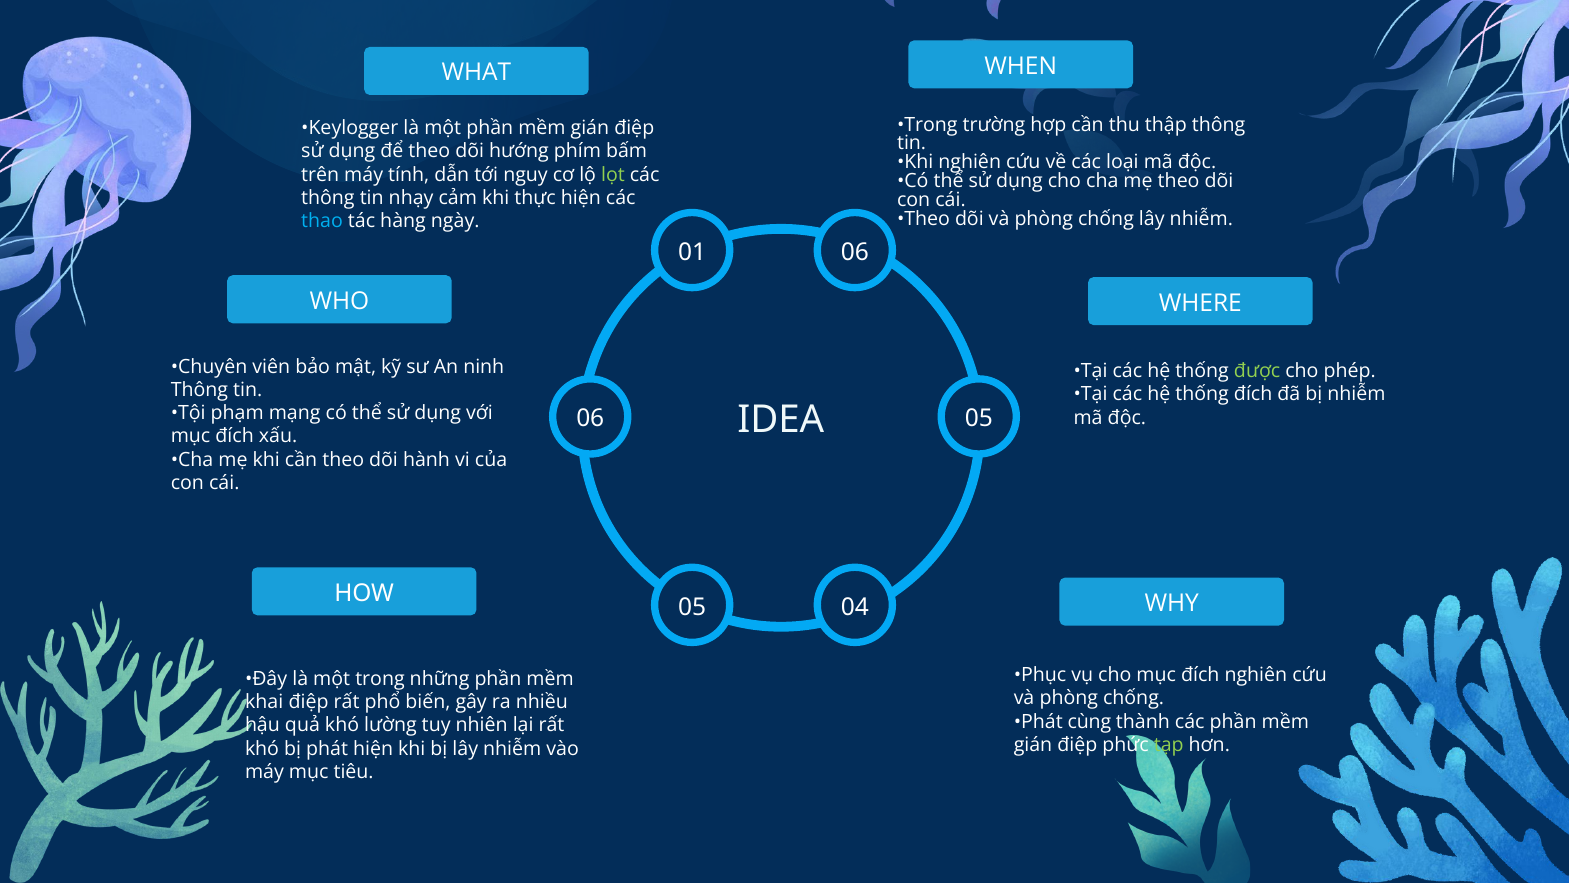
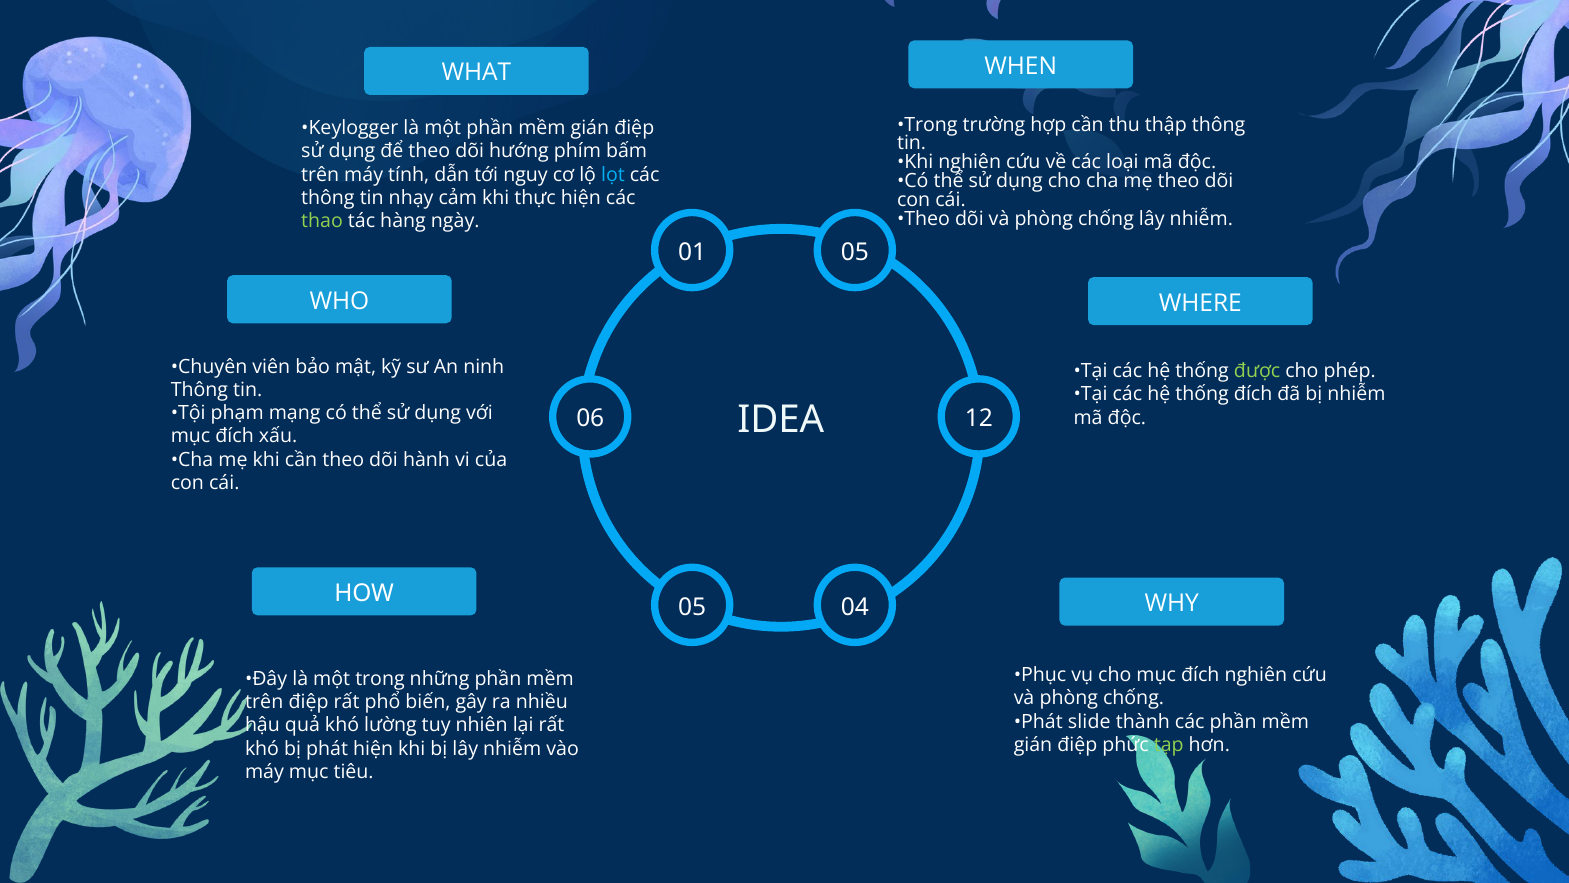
lọt colour: light green -> light blue
thao colour: light blue -> light green
01 06: 06 -> 05
06 05: 05 -> 12
khai at (264, 702): khai -> trên
cùng: cùng -> slide
